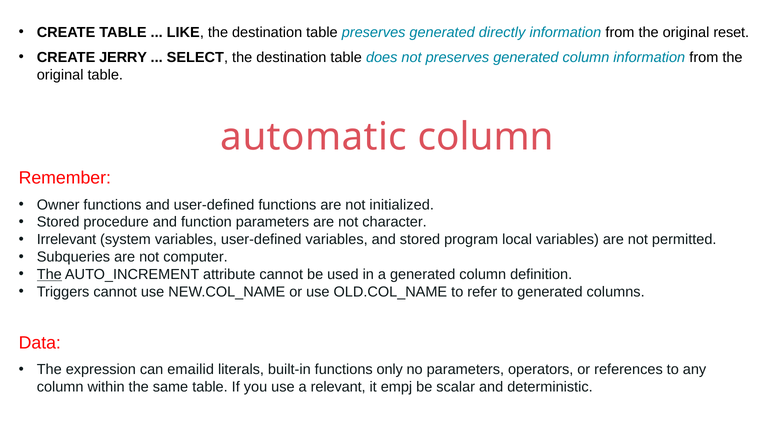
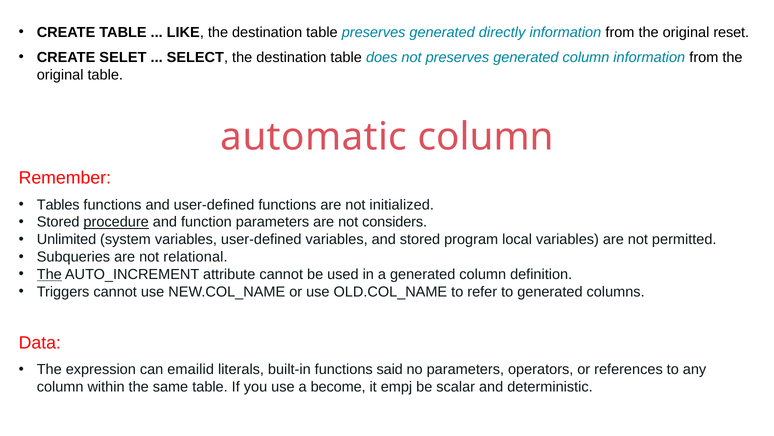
JERRY: JERRY -> SELET
Owner: Owner -> Tables
procedure underline: none -> present
character: character -> considers
Irrelevant: Irrelevant -> Unlimited
computer: computer -> relational
only: only -> said
relevant: relevant -> become
